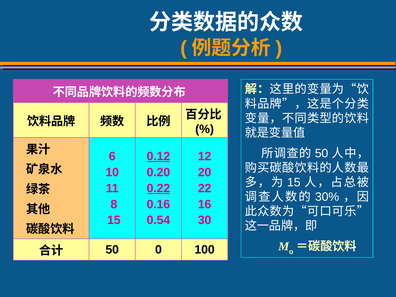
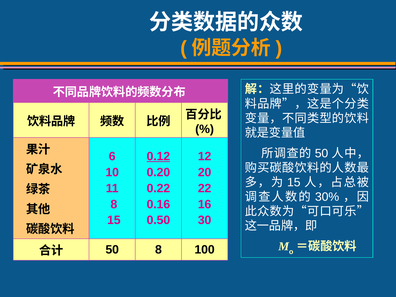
0.22 underline: present -> none
0.54: 0.54 -> 0.50
50 0: 0 -> 8
